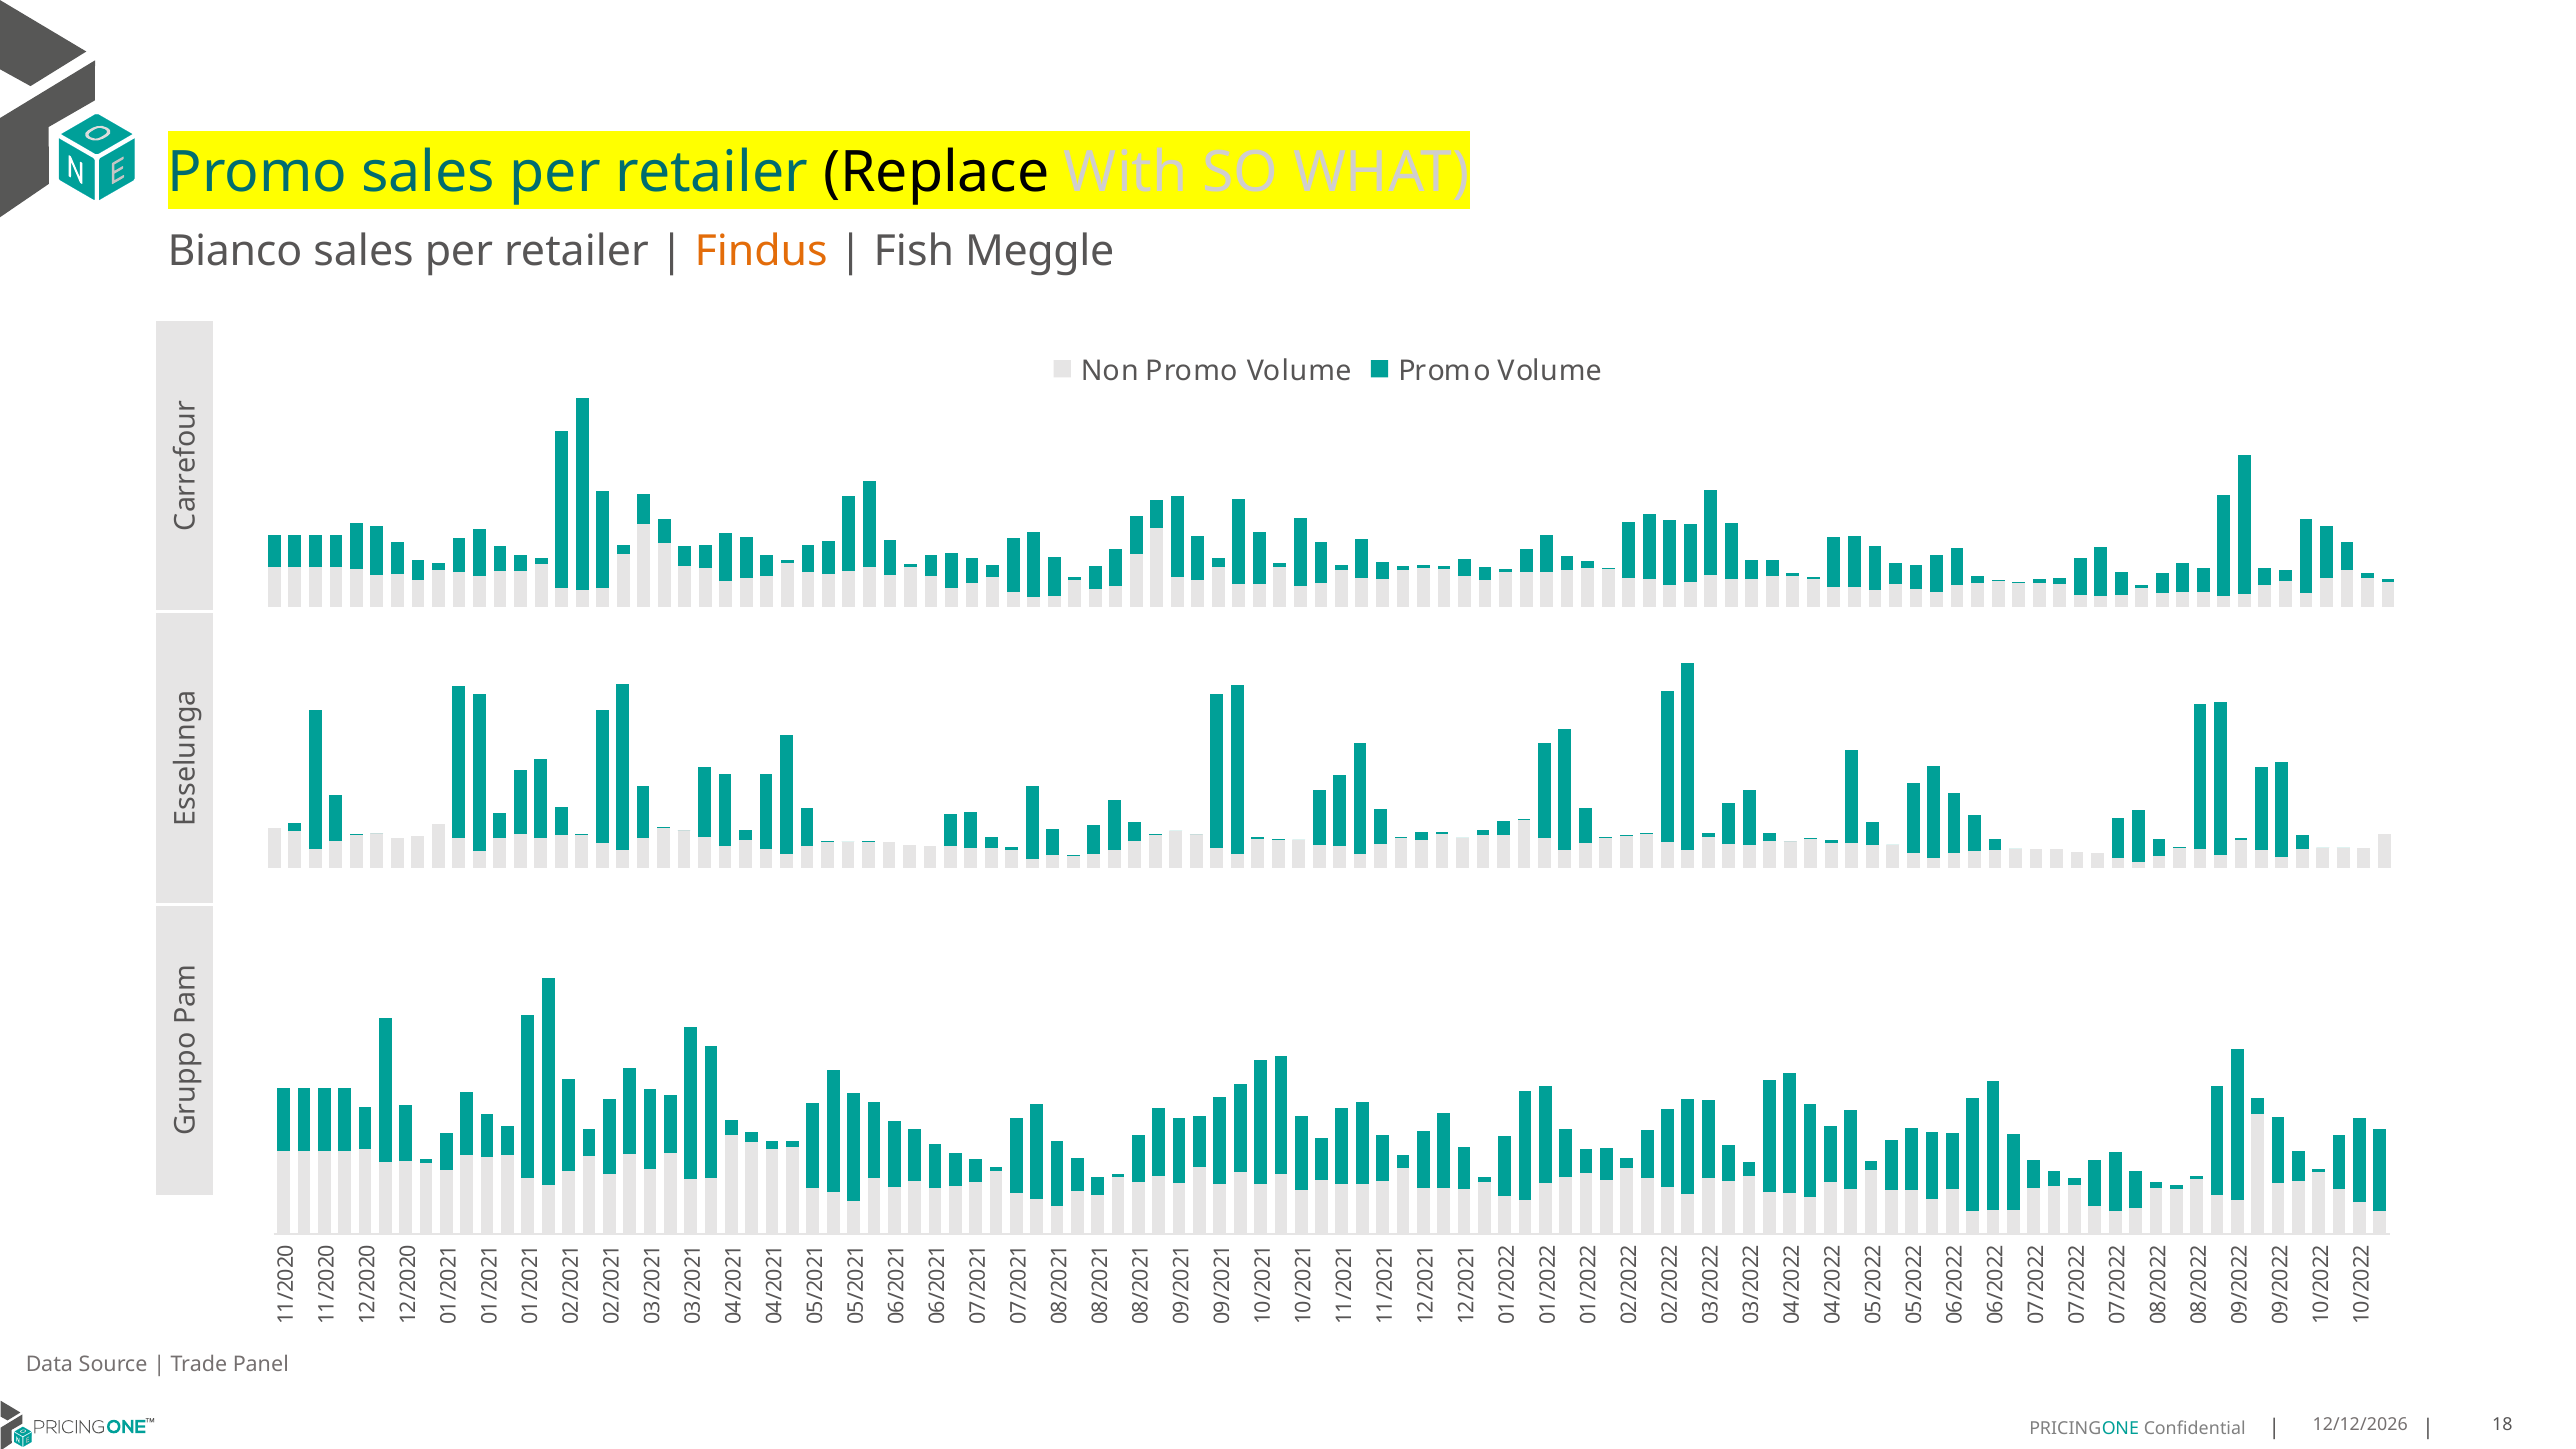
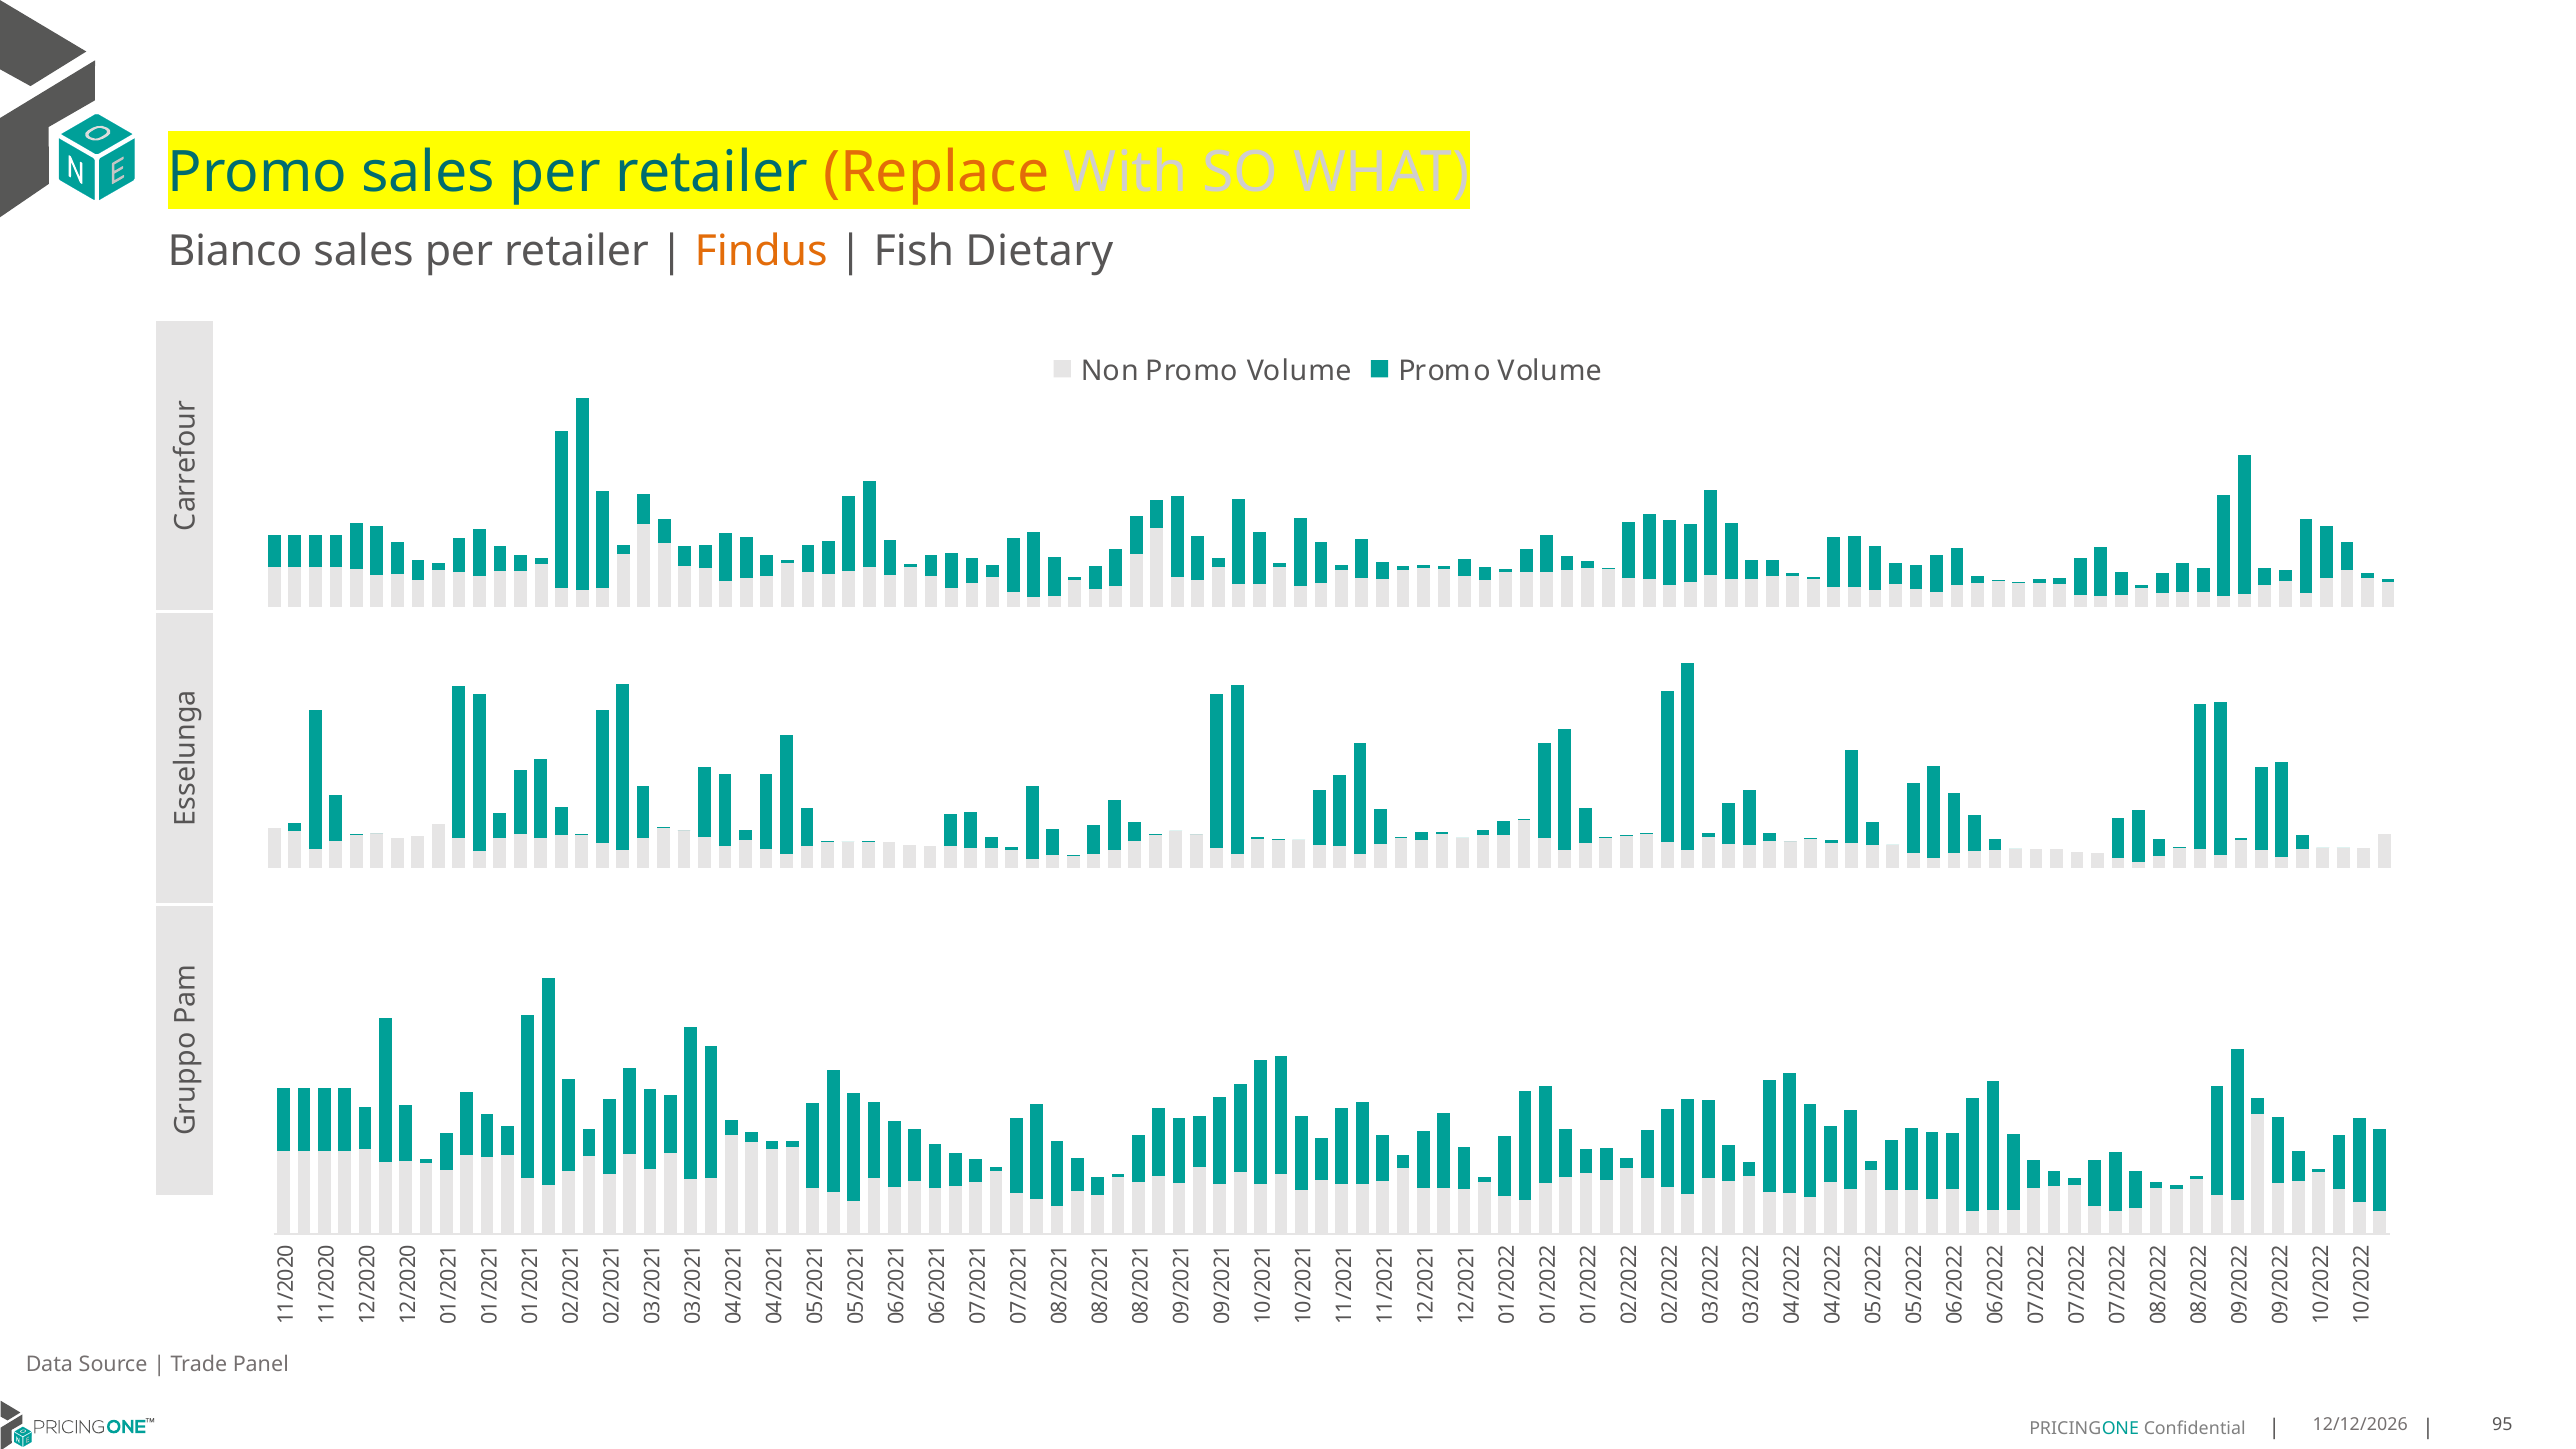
Replace colour: black -> orange
Meggle: Meggle -> Dietary
18: 18 -> 95
